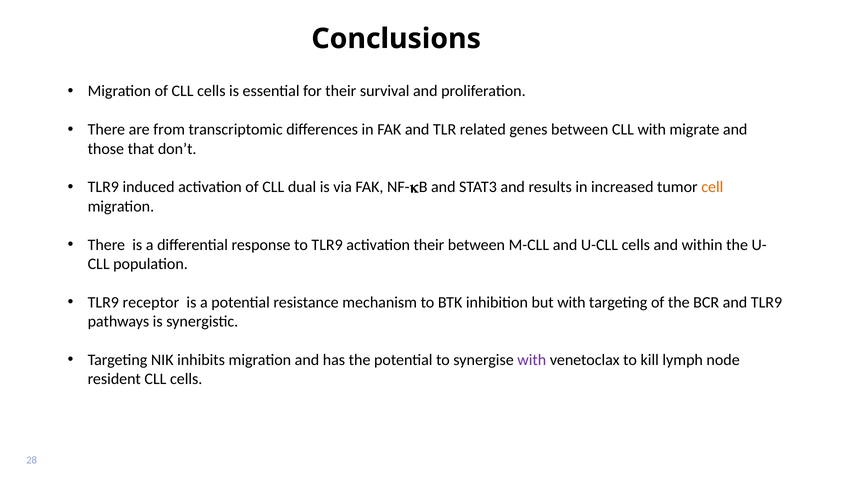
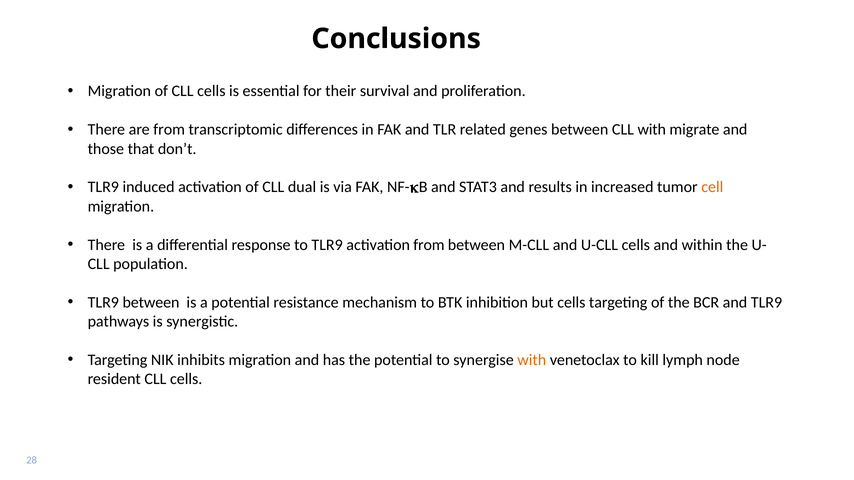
activation their: their -> from
TLR9 receptor: receptor -> between
but with: with -> cells
with at (532, 360) colour: purple -> orange
